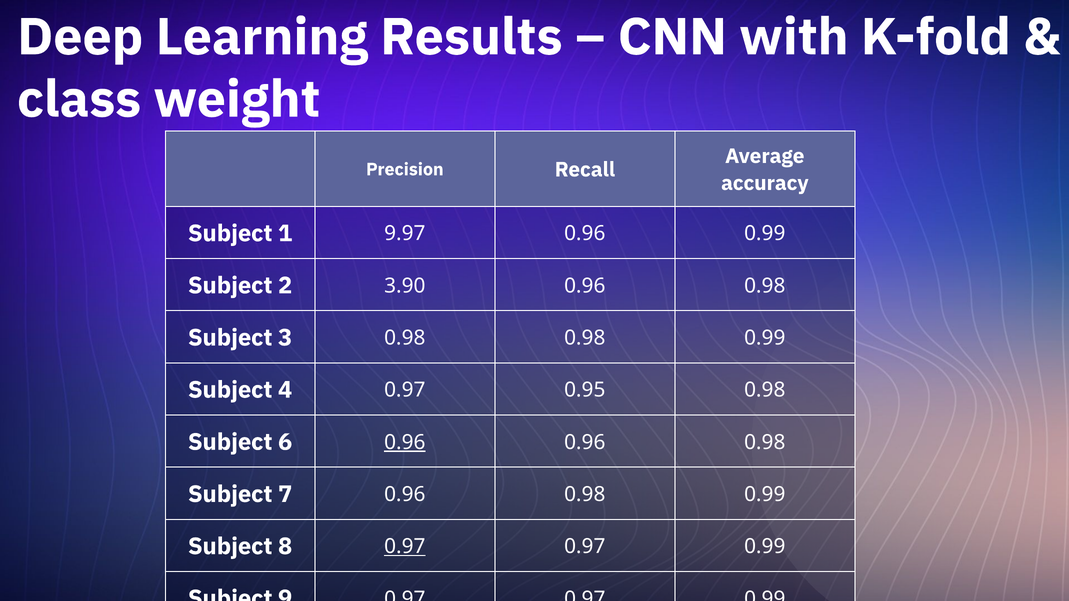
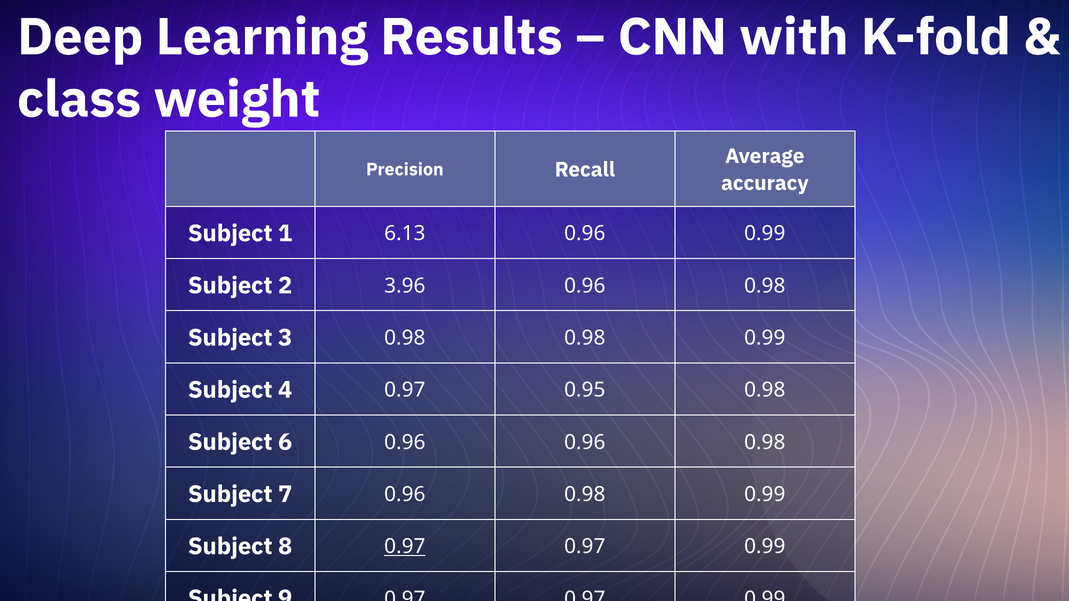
9.97: 9.97 -> 6.13
3.90: 3.90 -> 3.96
0.96 at (405, 442) underline: present -> none
